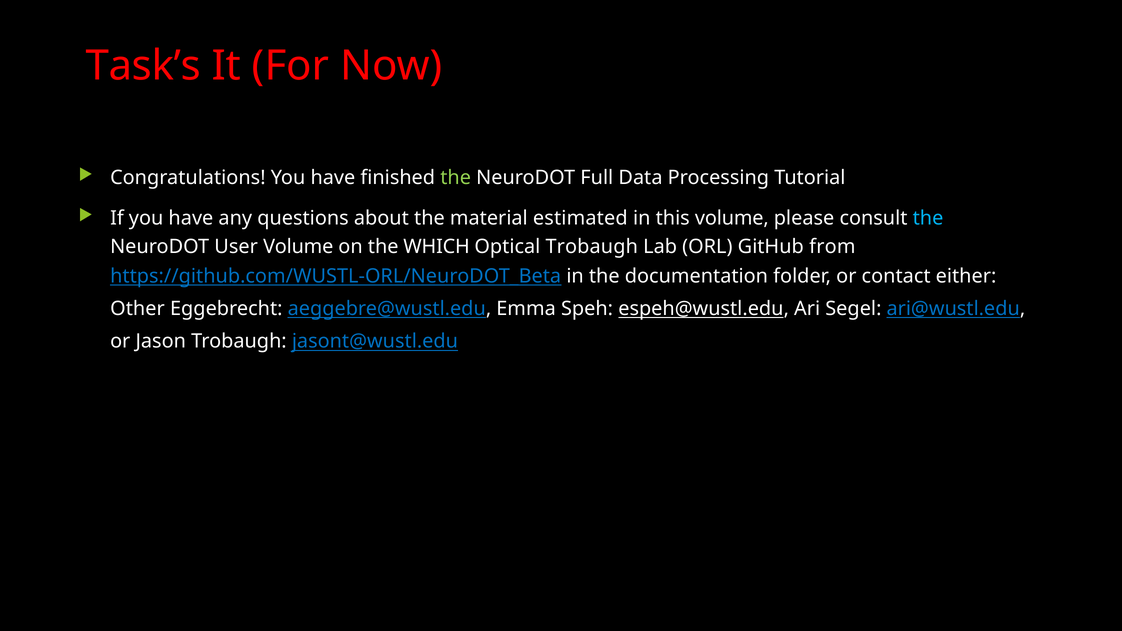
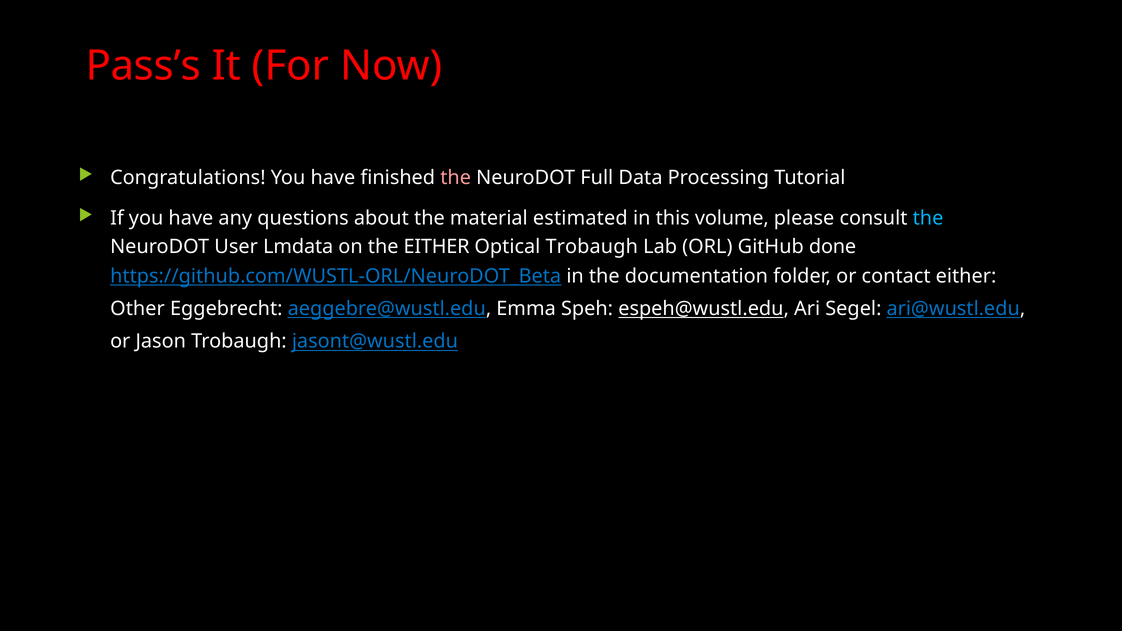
Task’s: Task’s -> Pass’s
the at (456, 178) colour: light green -> pink
User Volume: Volume -> Lmdata
the WHICH: WHICH -> EITHER
from: from -> done
